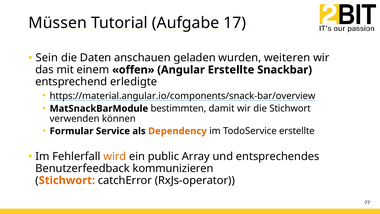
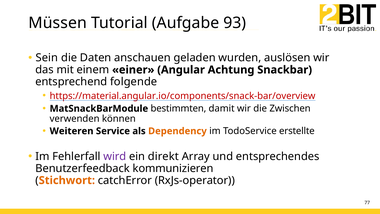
17: 17 -> 93
weiteren: weiteren -> auslösen
offen: offen -> einer
Angular Erstellte: Erstellte -> Achtung
erledigte: erledigte -> folgende
https://material.angular.io/components/snack-bar/overview colour: black -> red
die Stichwort: Stichwort -> Zwischen
Formular: Formular -> Weiteren
wird colour: orange -> purple
public: public -> direkt
